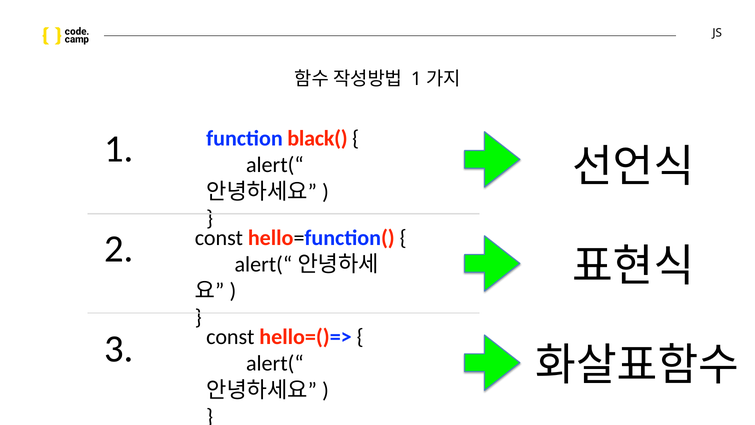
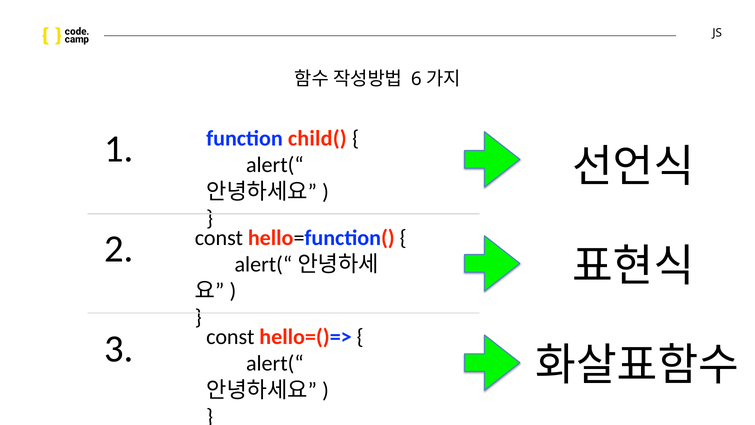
1 at (416, 79): 1 -> 6
black(: black( -> child(
